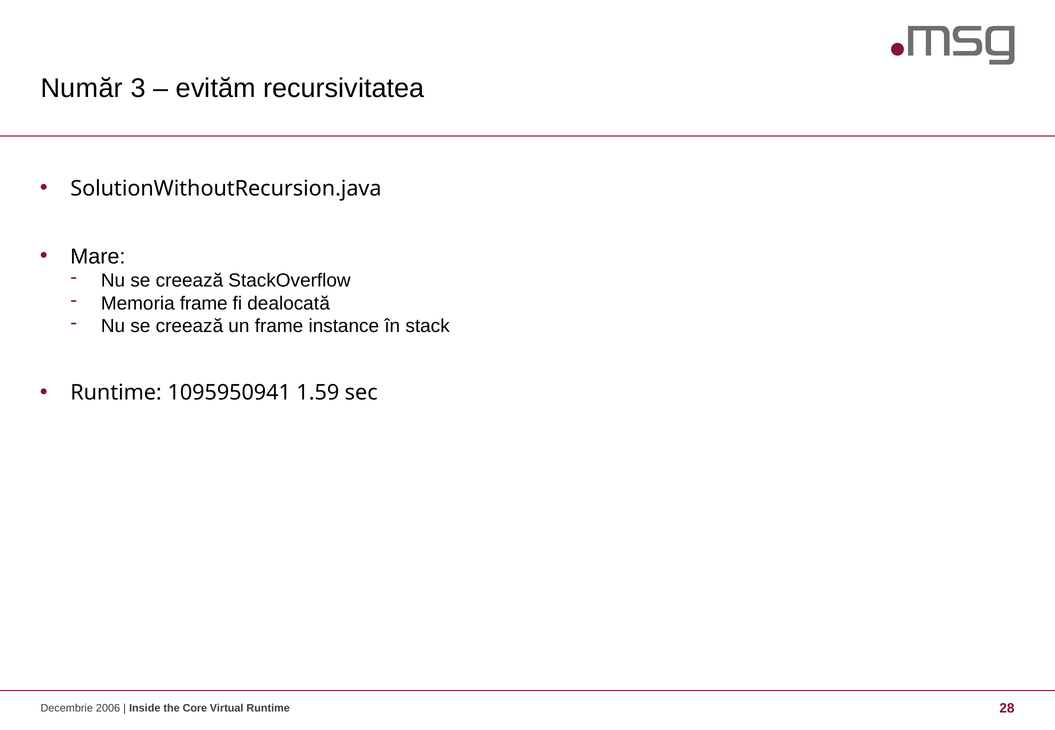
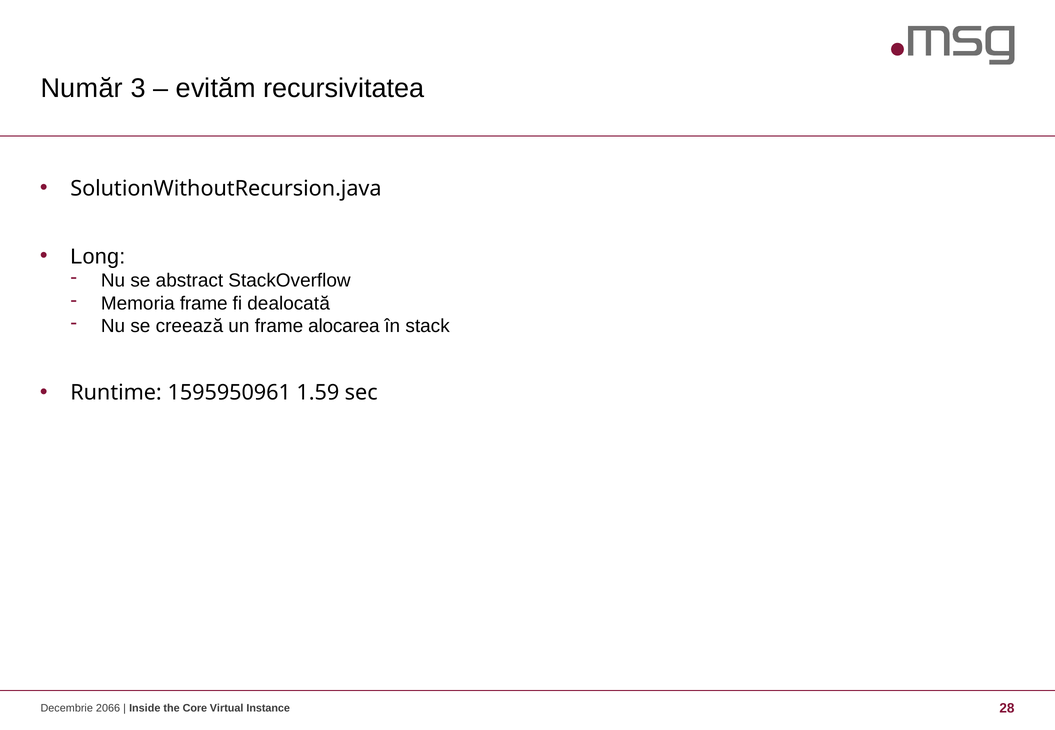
Mare: Mare -> Long
creează at (189, 281): creează -> abstract
instance: instance -> alocarea
1095950941: 1095950941 -> 1595950961
2006: 2006 -> 2066
Virtual Runtime: Runtime -> Instance
